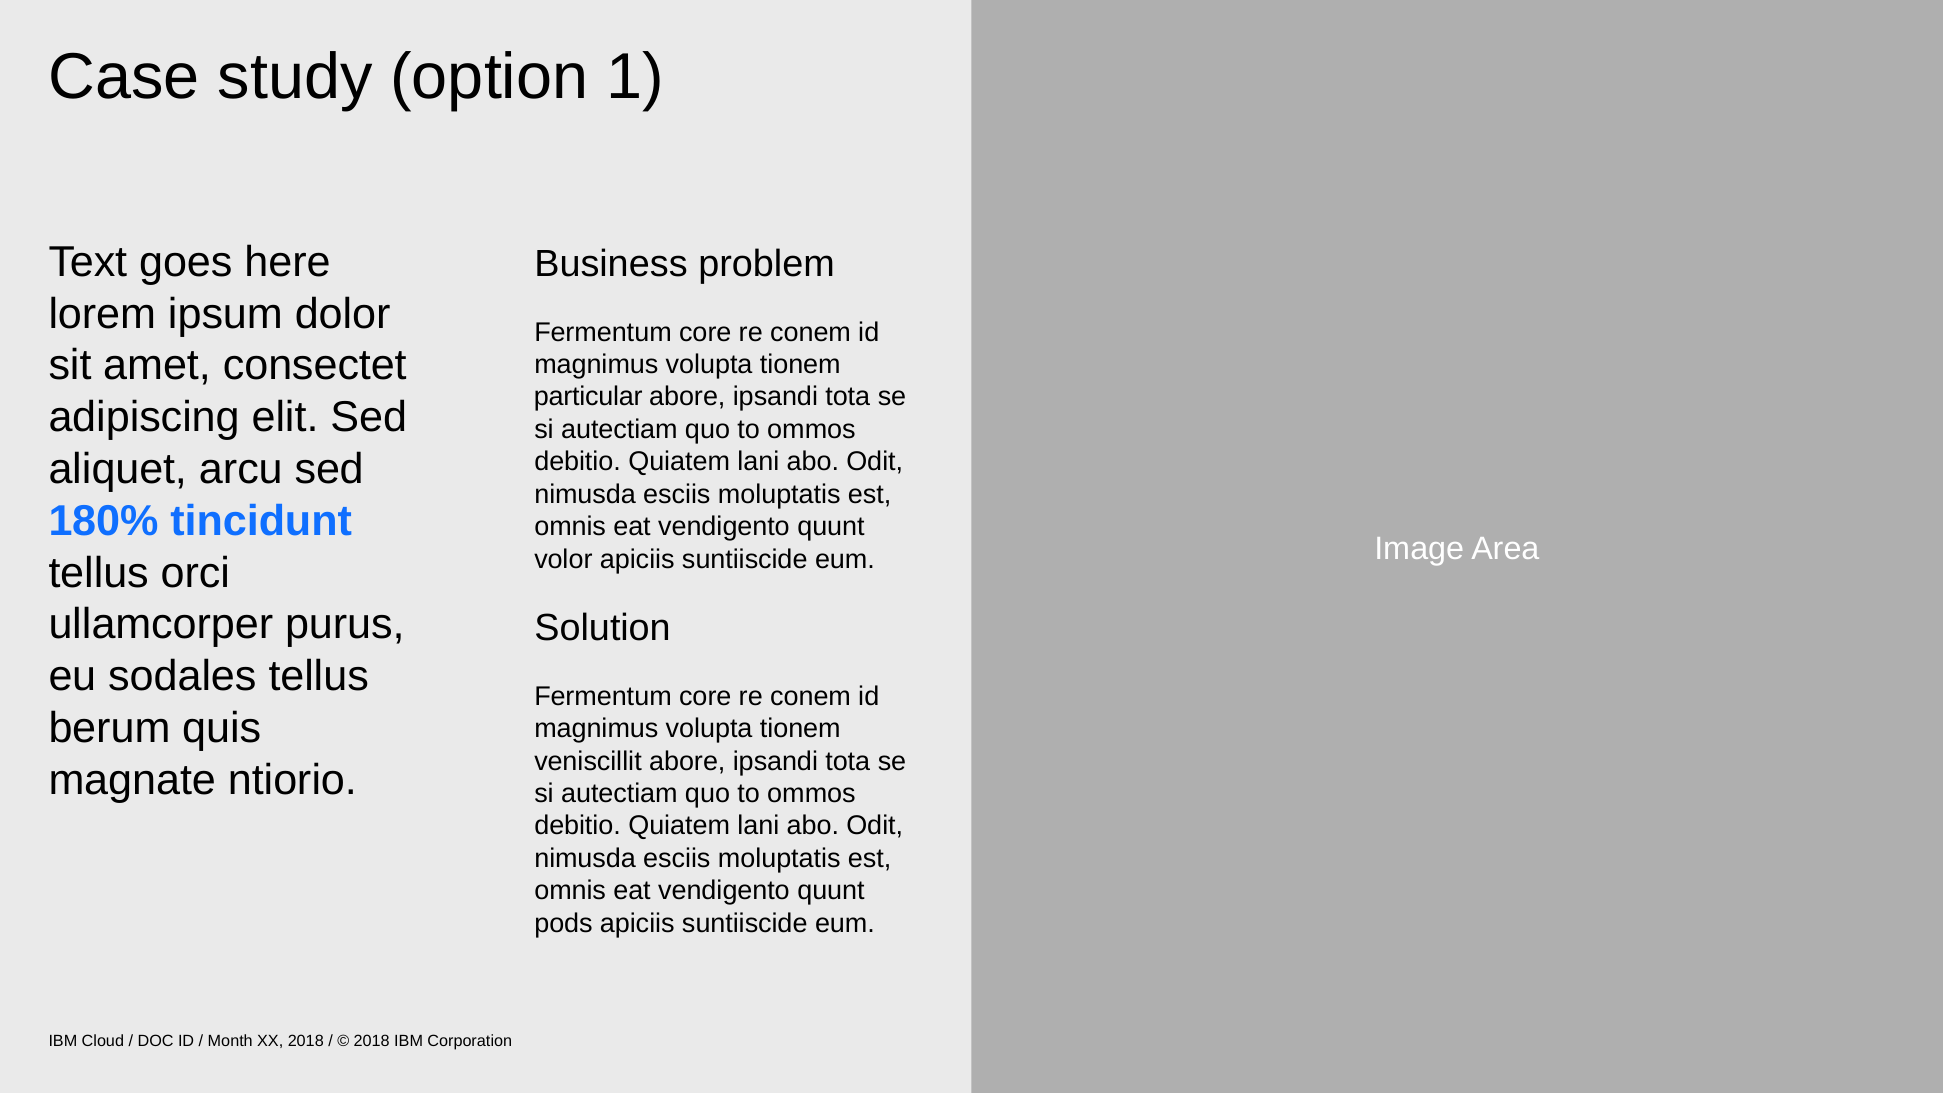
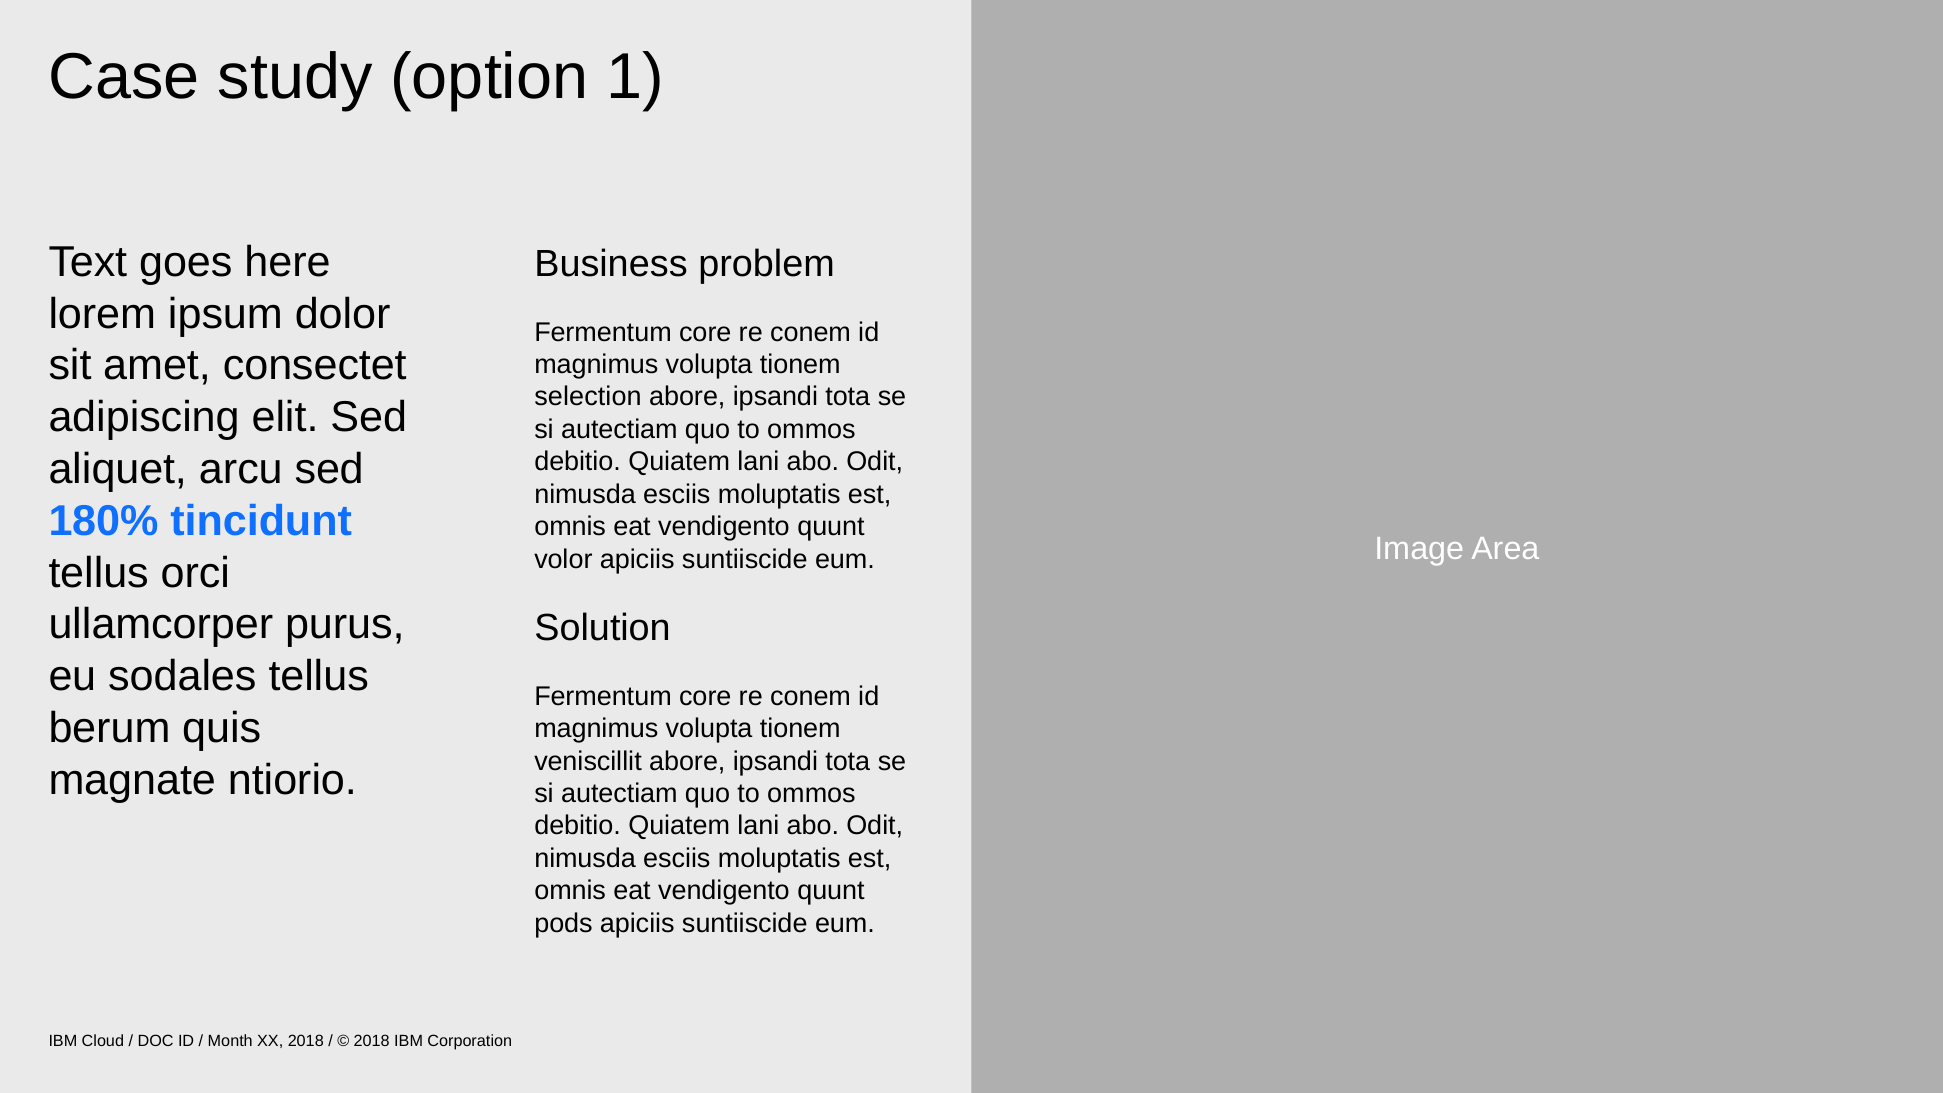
particular: particular -> selection
